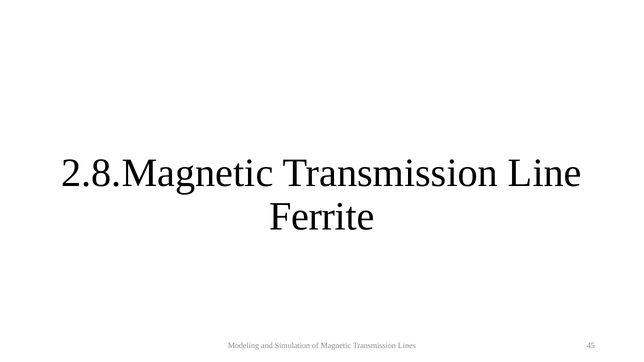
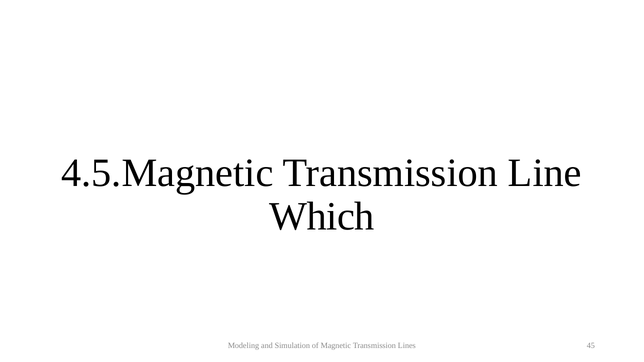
2.8.Magnetic: 2.8.Magnetic -> 4.5.Magnetic
Ferrite: Ferrite -> Which
